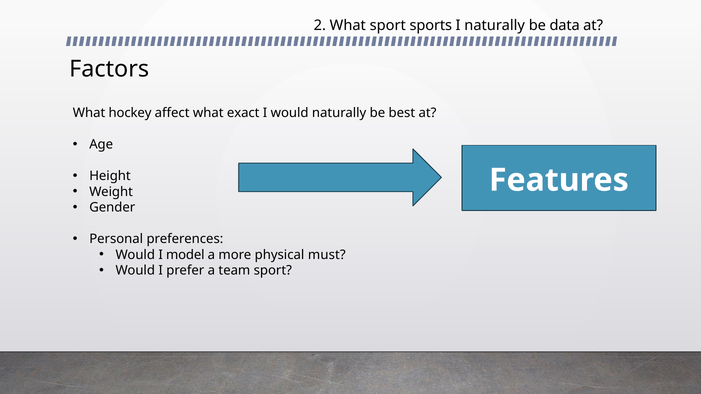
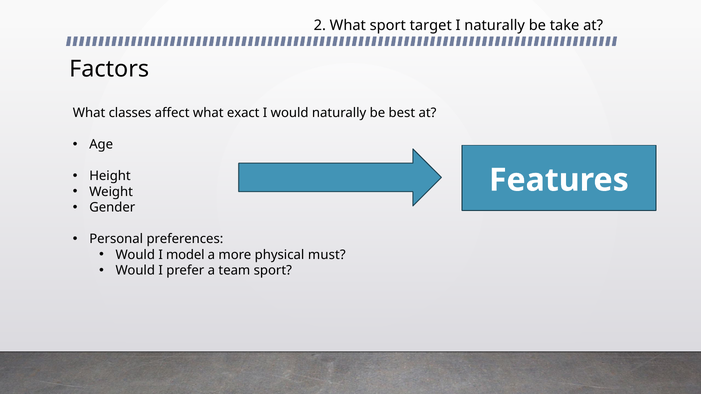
sports: sports -> target
data: data -> take
hockey: hockey -> classes
